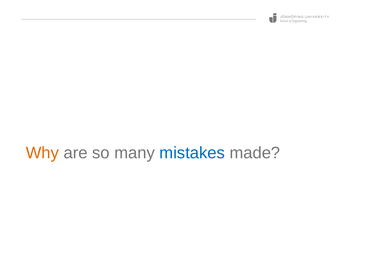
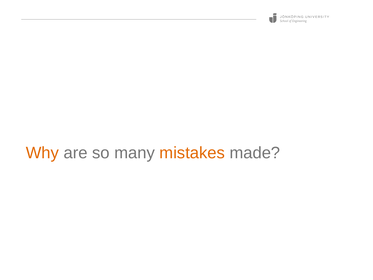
mistakes colour: blue -> orange
